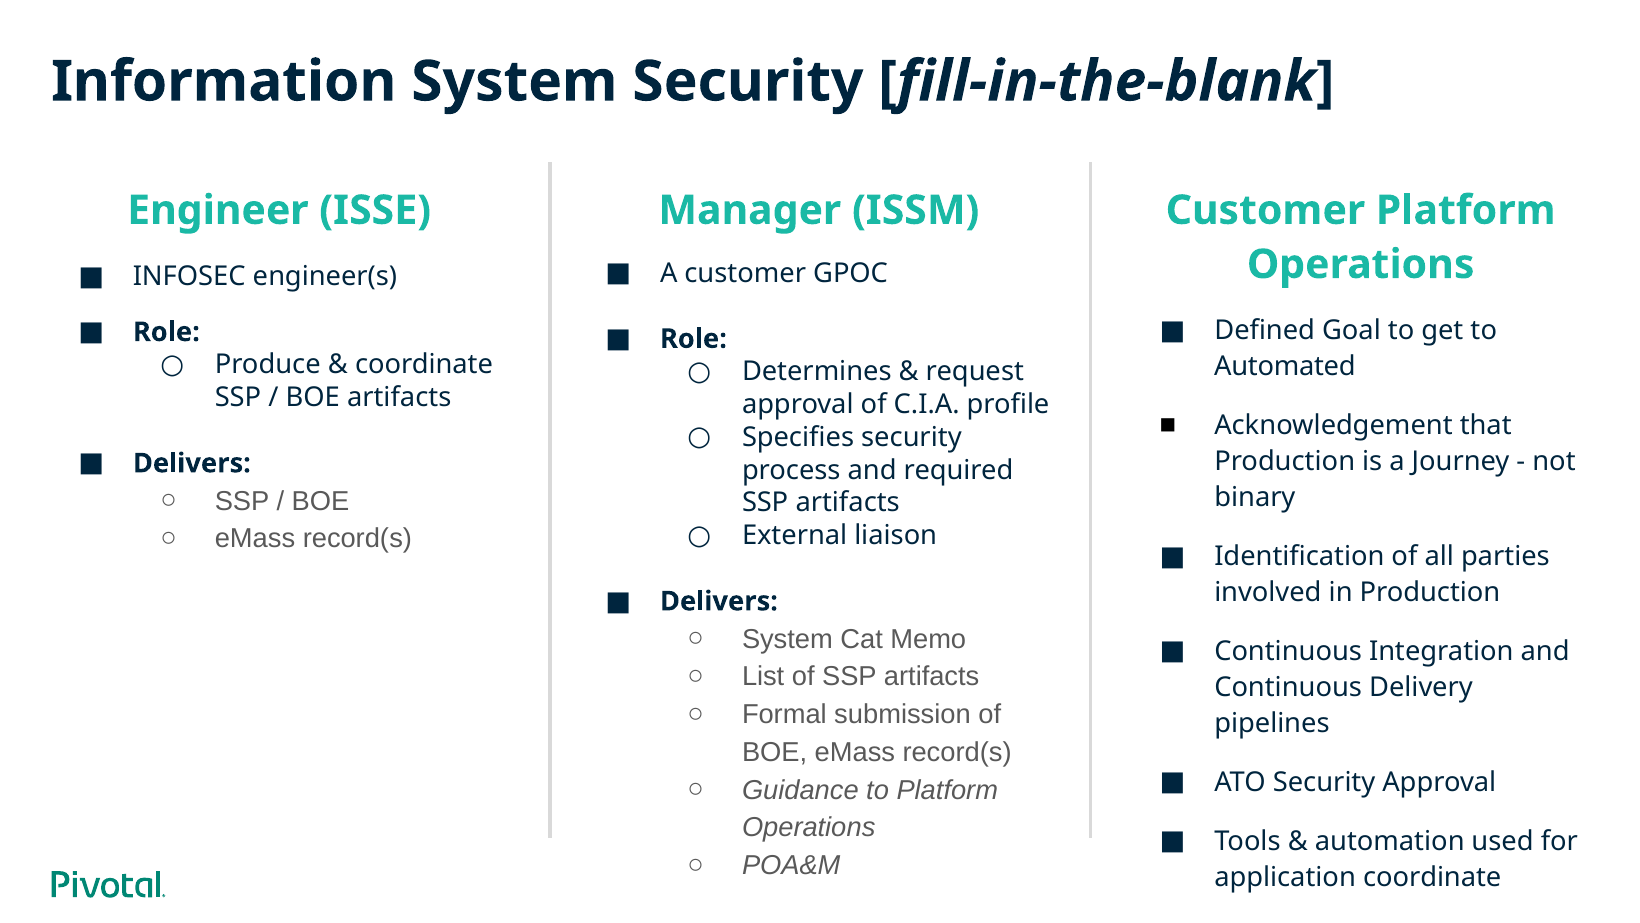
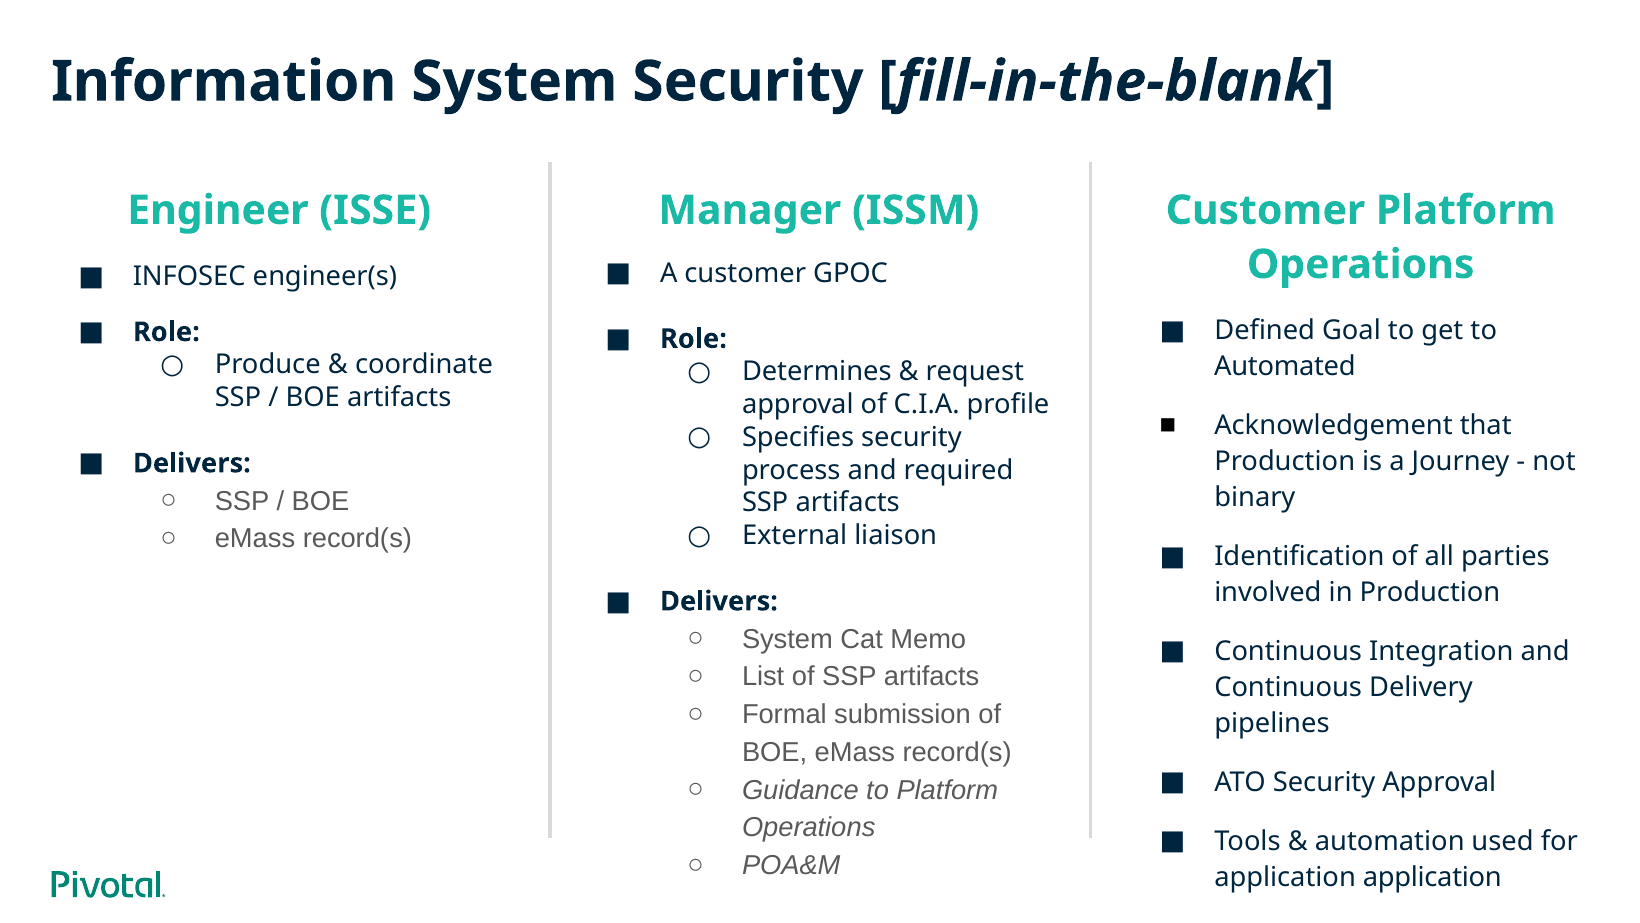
application coordinate: coordinate -> application
